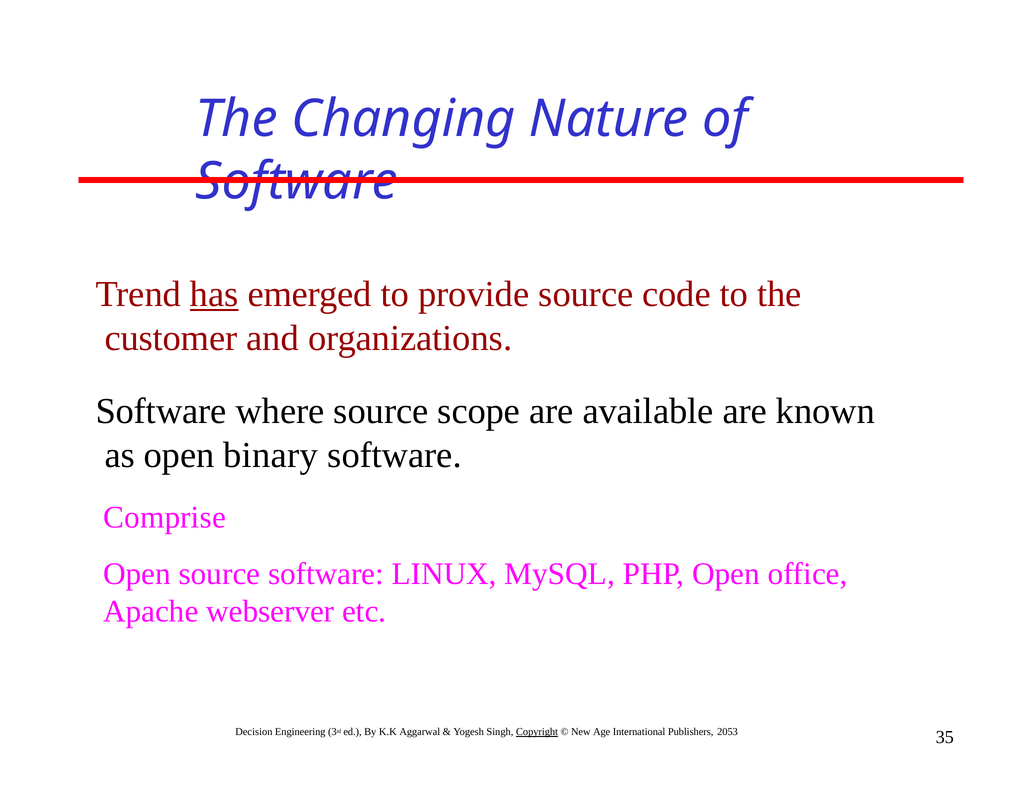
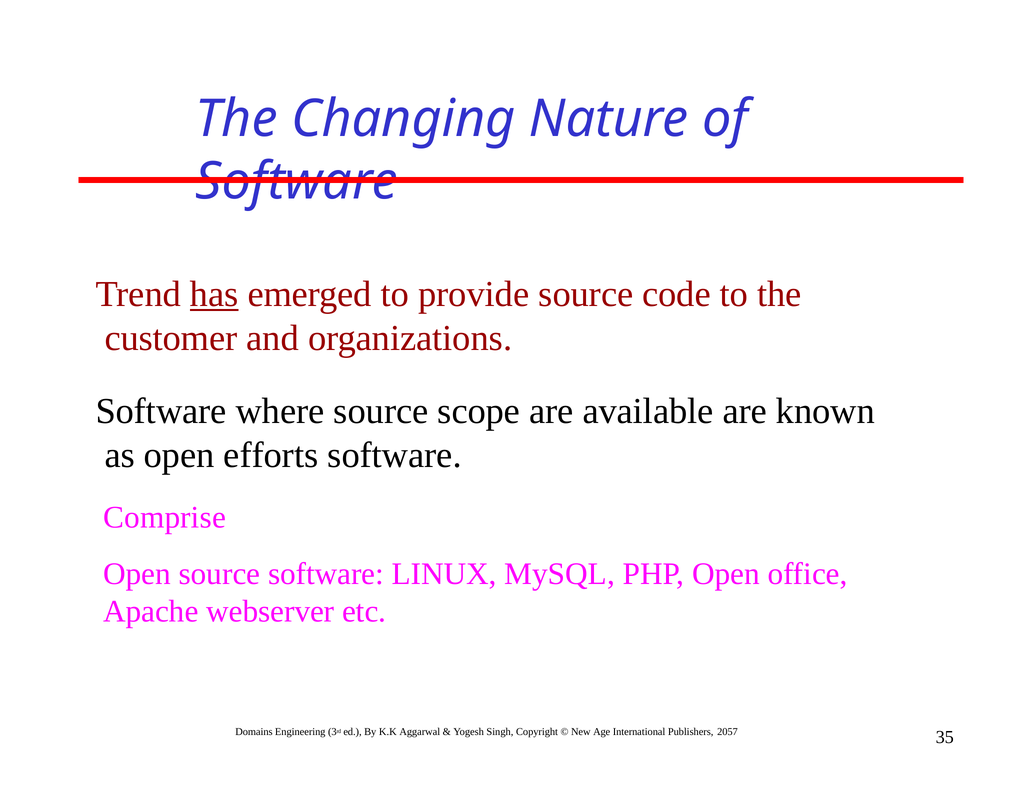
binary: binary -> efforts
Decision: Decision -> Domains
Copyright underline: present -> none
2053: 2053 -> 2057
